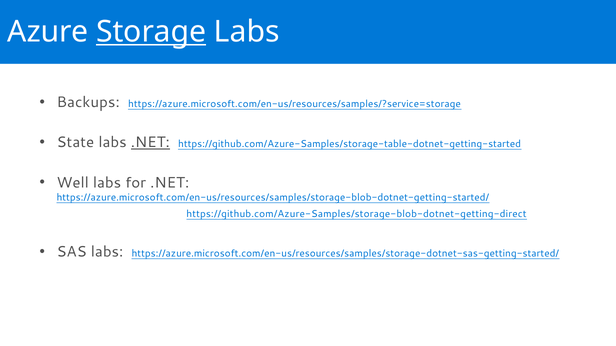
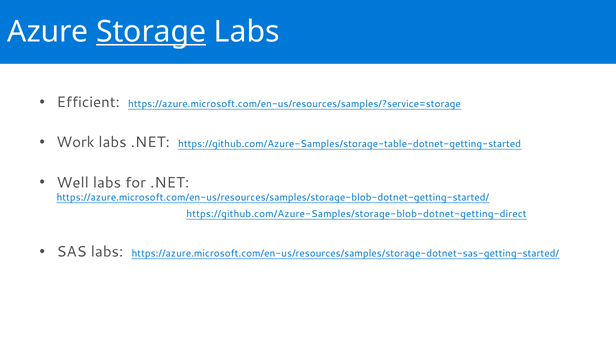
Backups: Backups -> Efficient
State: State -> Work
.NET at (150, 143) underline: present -> none
